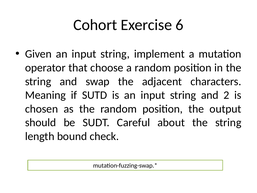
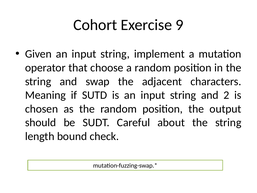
6: 6 -> 9
